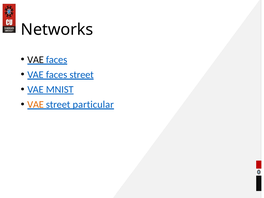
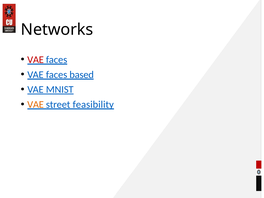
VAE at (36, 60) colour: black -> red
faces street: street -> based
particular: particular -> feasibility
